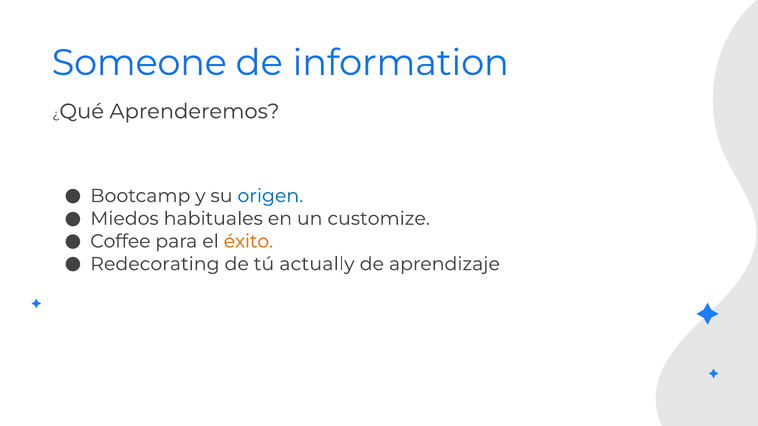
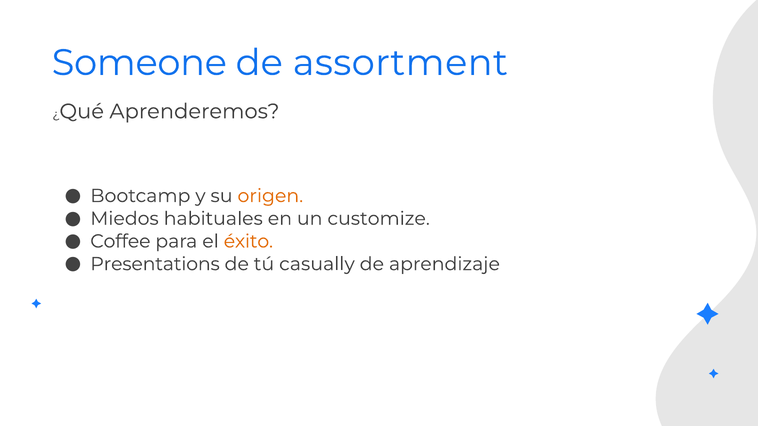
information: information -> assortment
origen colour: blue -> orange
Redecorating: Redecorating -> Presentations
actually: actually -> casually
